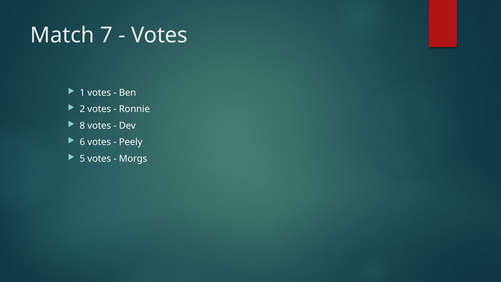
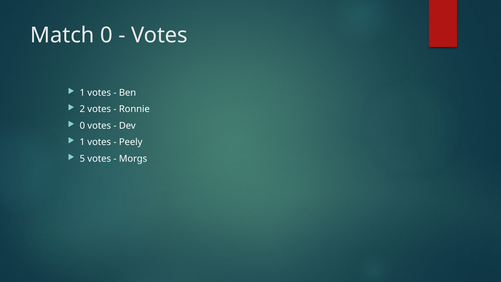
Match 7: 7 -> 0
8 at (82, 126): 8 -> 0
6 at (82, 142): 6 -> 1
